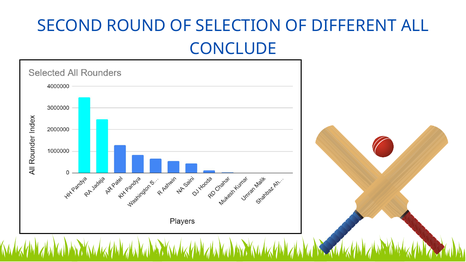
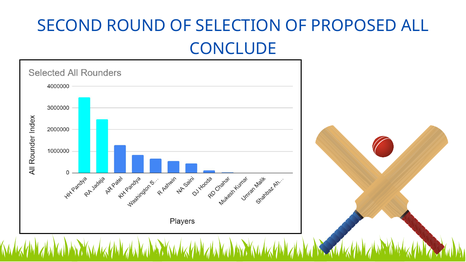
DIFFERENT: DIFFERENT -> PROPOSED
